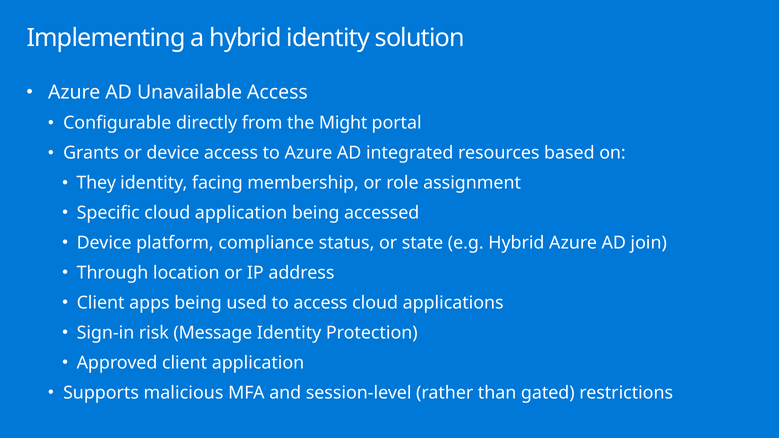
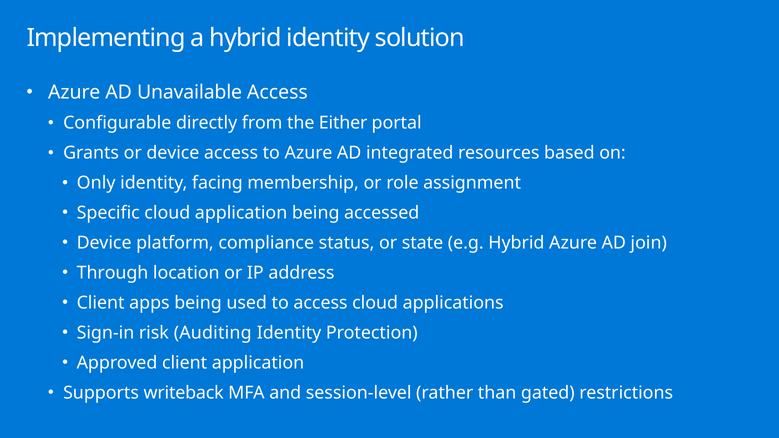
Might: Might -> Either
They: They -> Only
Message: Message -> Auditing
malicious: malicious -> writeback
